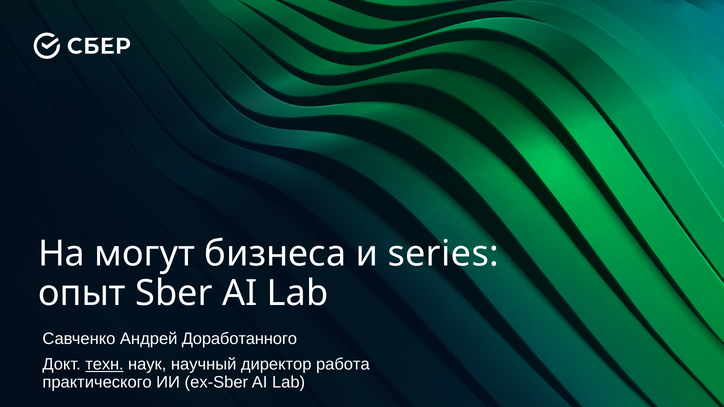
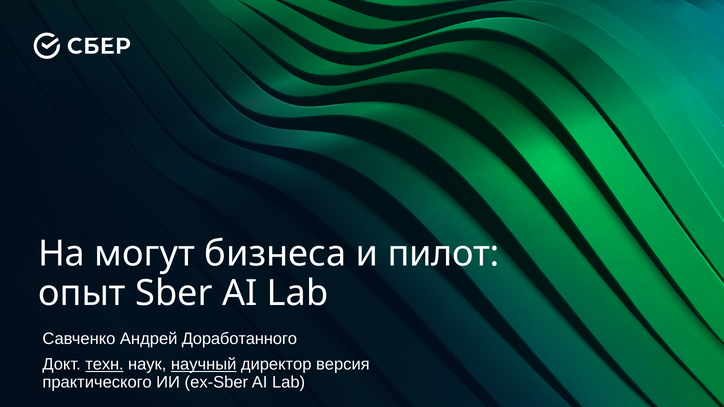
series: series -> пилот
научный underline: none -> present
работа: работа -> версия
